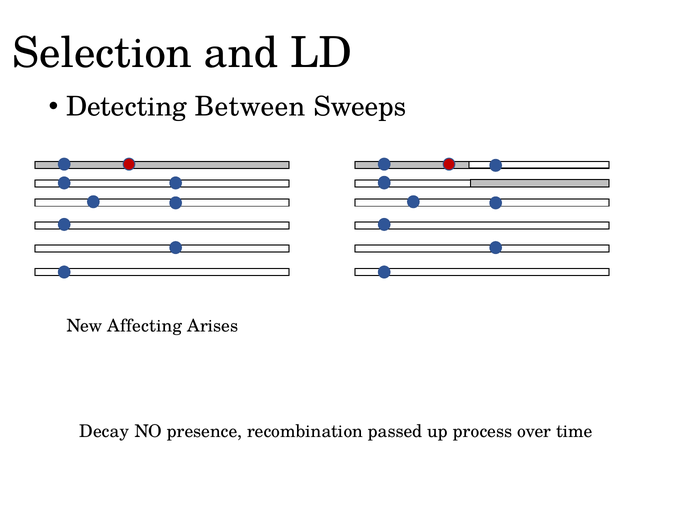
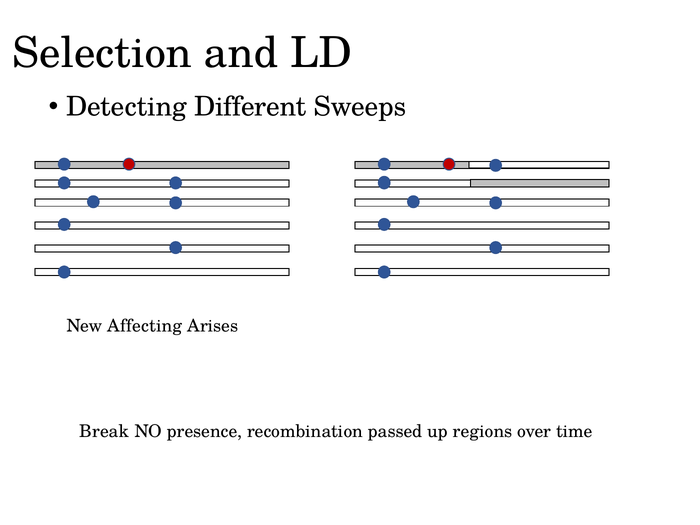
Between: Between -> Different
Decay: Decay -> Break
process: process -> regions
